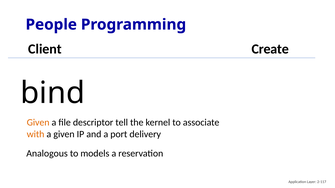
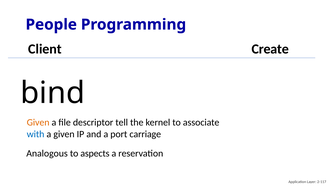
with colour: orange -> blue
delivery: delivery -> carriage
models: models -> aspects
